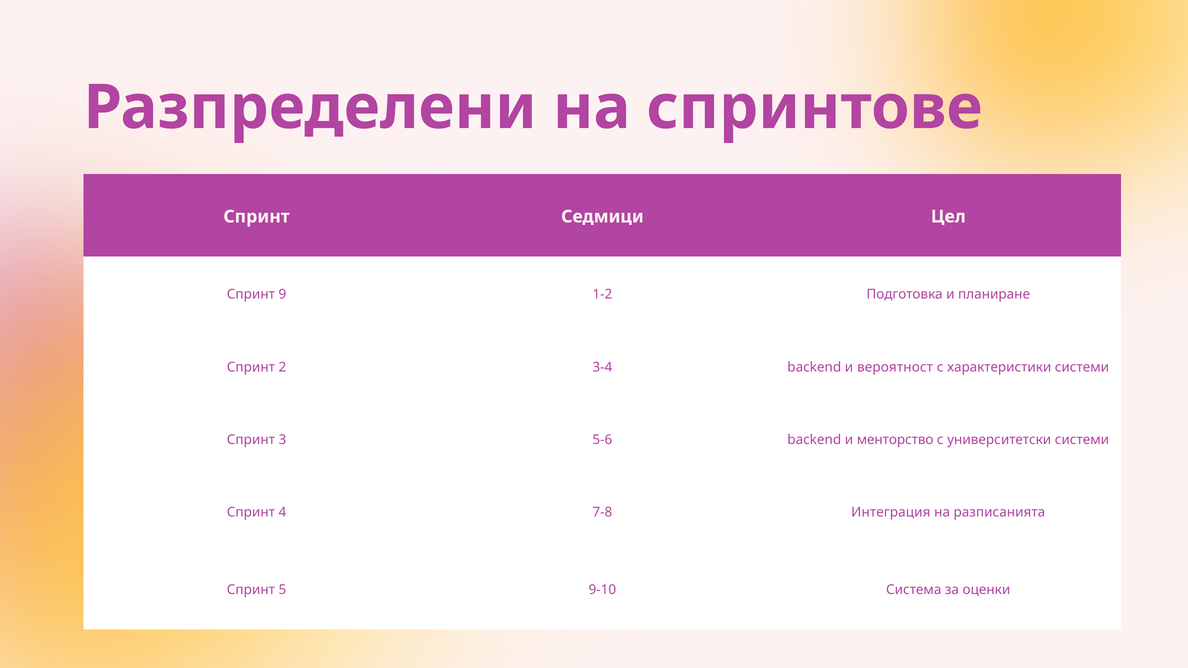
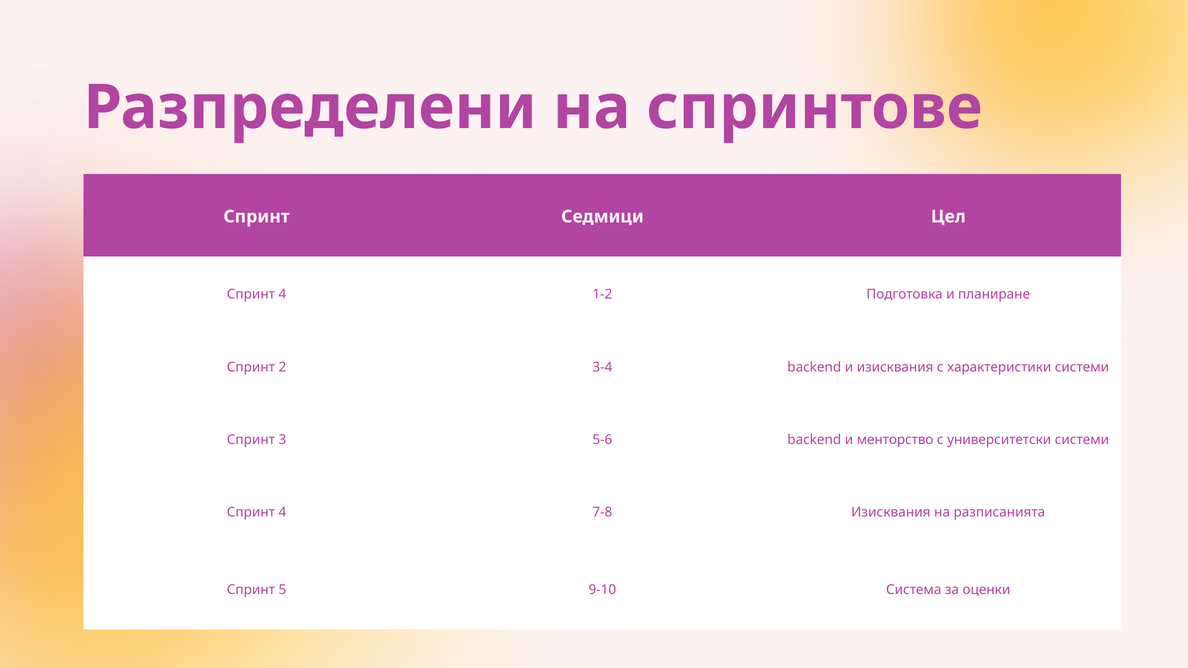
9 at (282, 294): 9 -> 4
и вероятност: вероятност -> изисквания
7-8 Интеграция: Интеграция -> Изисквания
